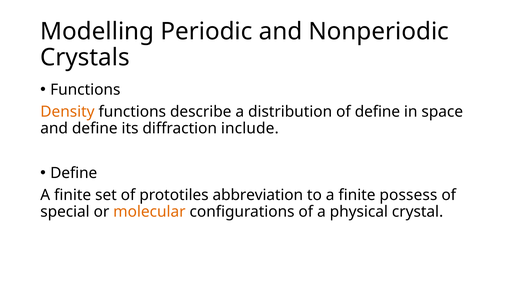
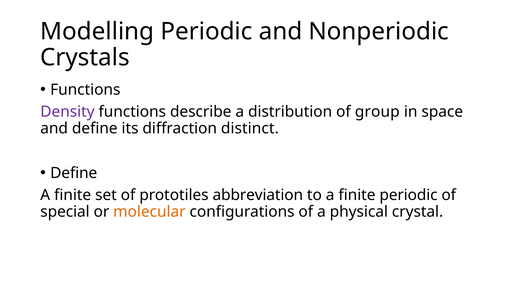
Density colour: orange -> purple
of define: define -> group
include: include -> distinct
finite possess: possess -> periodic
